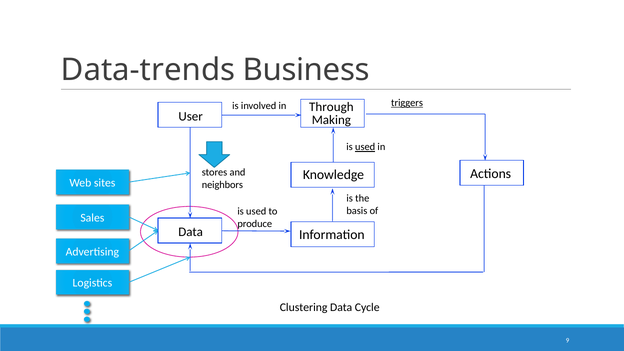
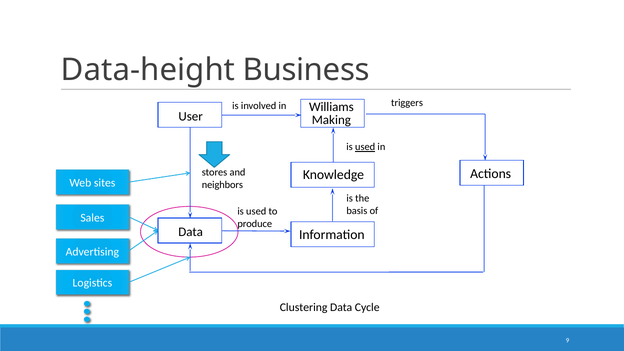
Data-trends: Data-trends -> Data-height
triggers underline: present -> none
Through: Through -> Williams
